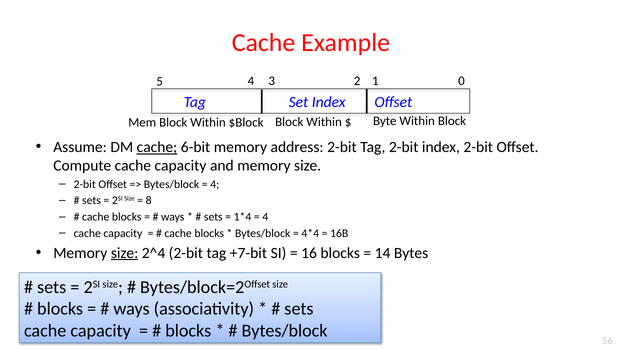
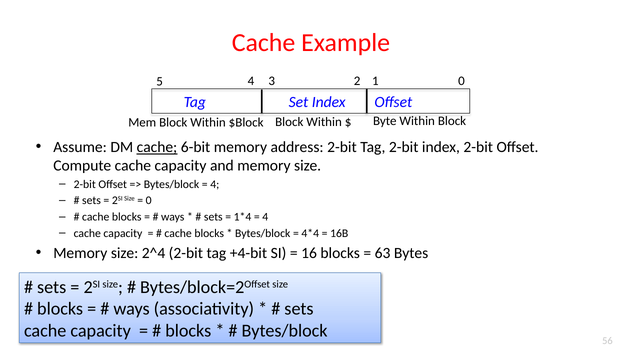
8 at (149, 200): 8 -> 0
size at (125, 253) underline: present -> none
+7-bit: +7-bit -> +4-bit
14: 14 -> 63
